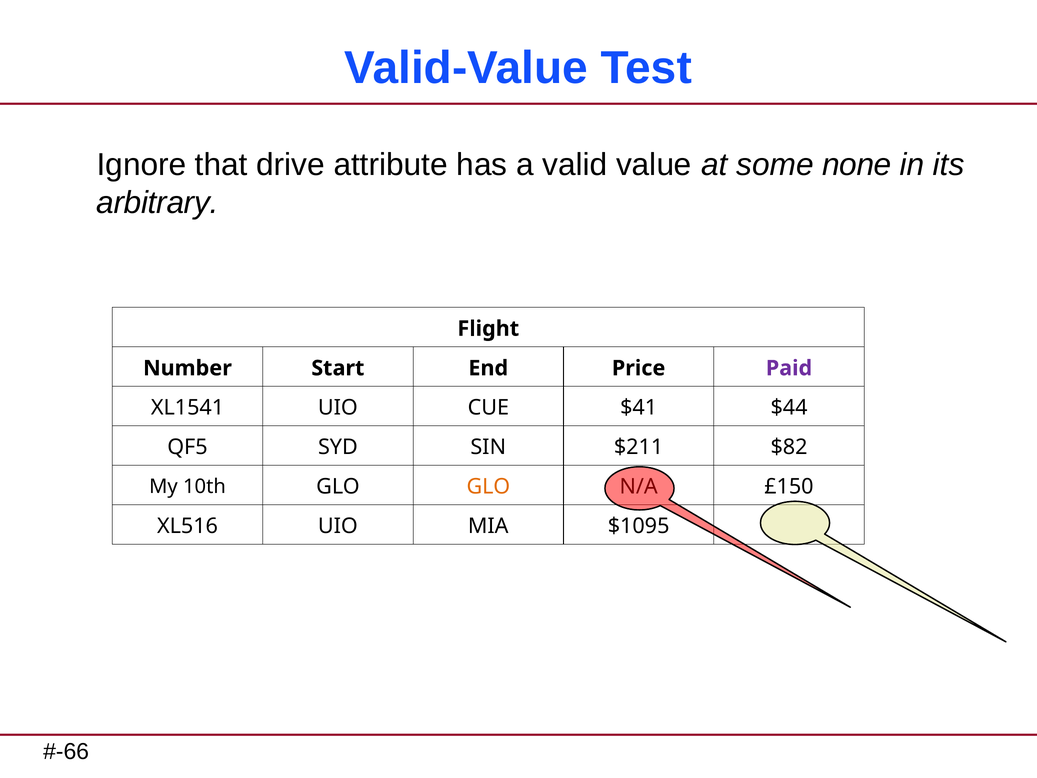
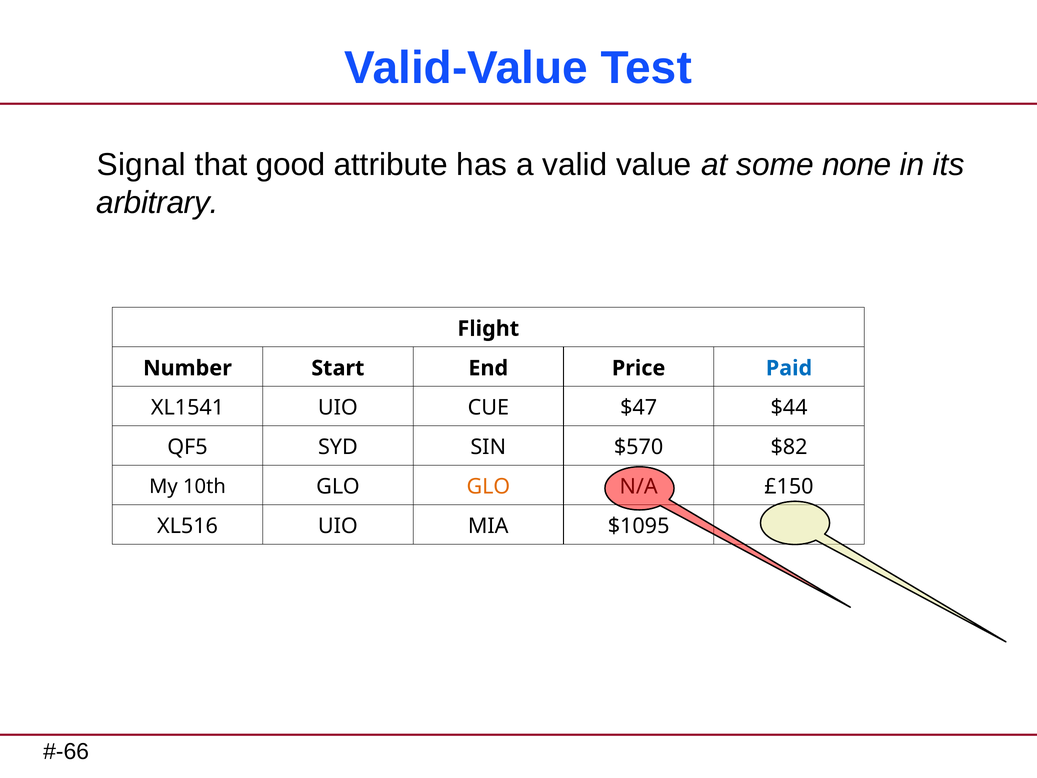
Ignore: Ignore -> Signal
drive: drive -> good
Paid colour: purple -> blue
$41: $41 -> $47
$211: $211 -> $570
